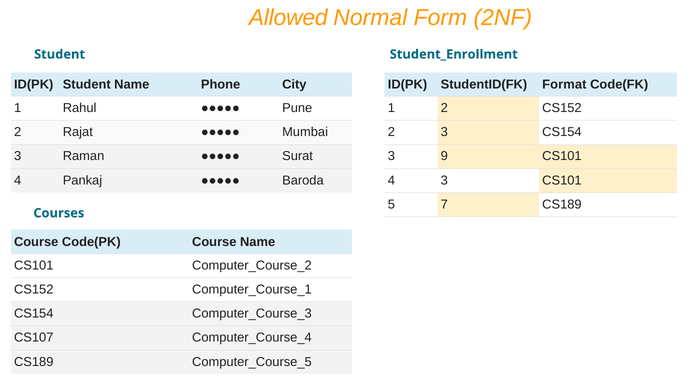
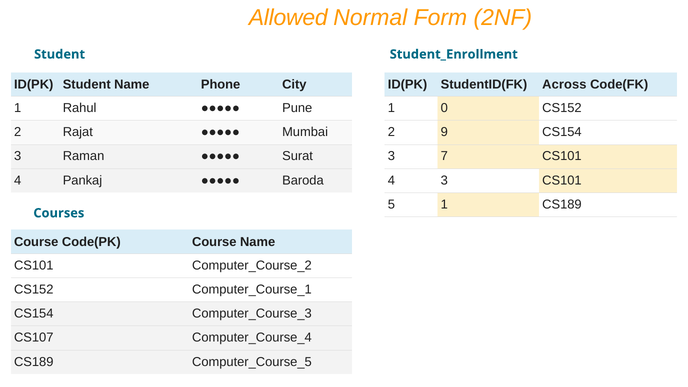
Format: Format -> Across
1 2: 2 -> 0
2 3: 3 -> 9
9: 9 -> 7
5 7: 7 -> 1
